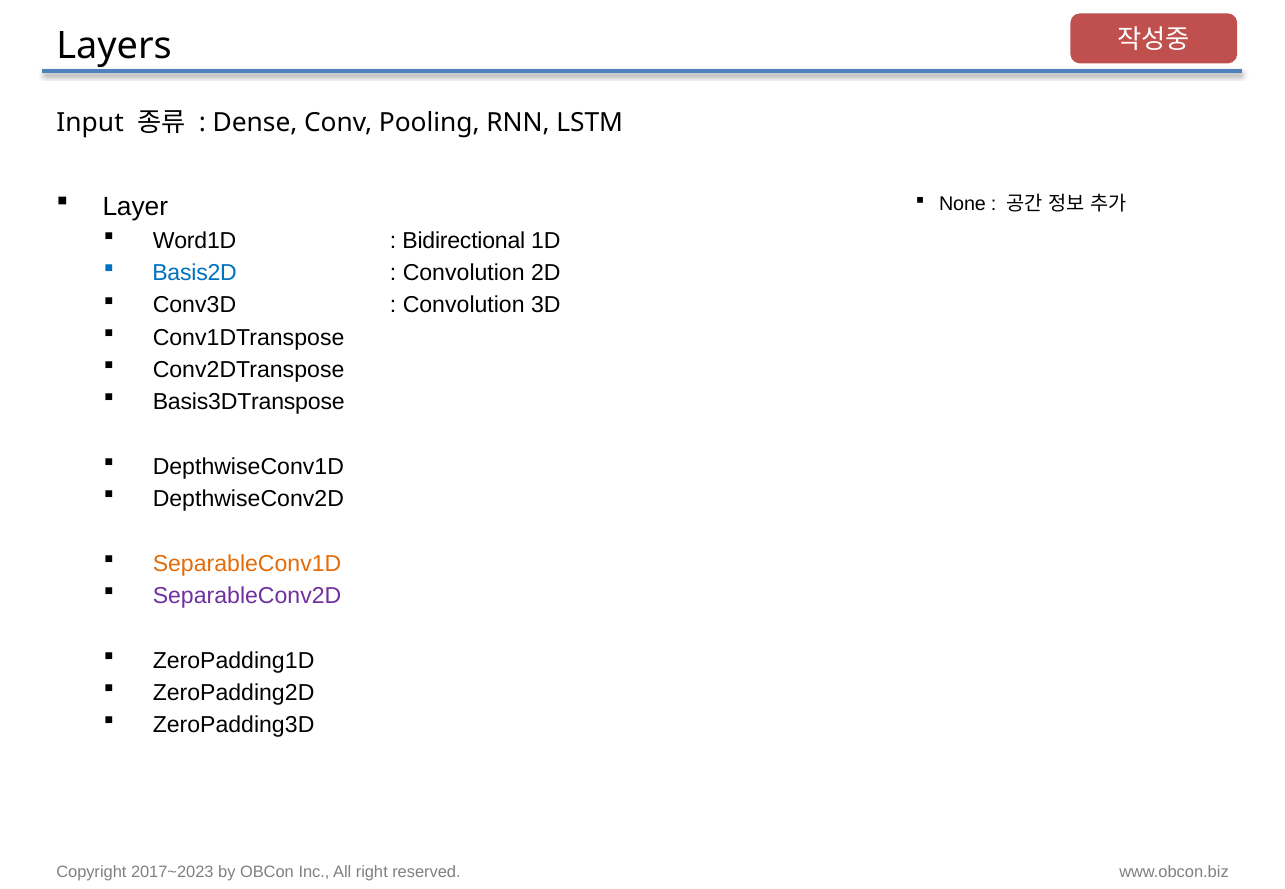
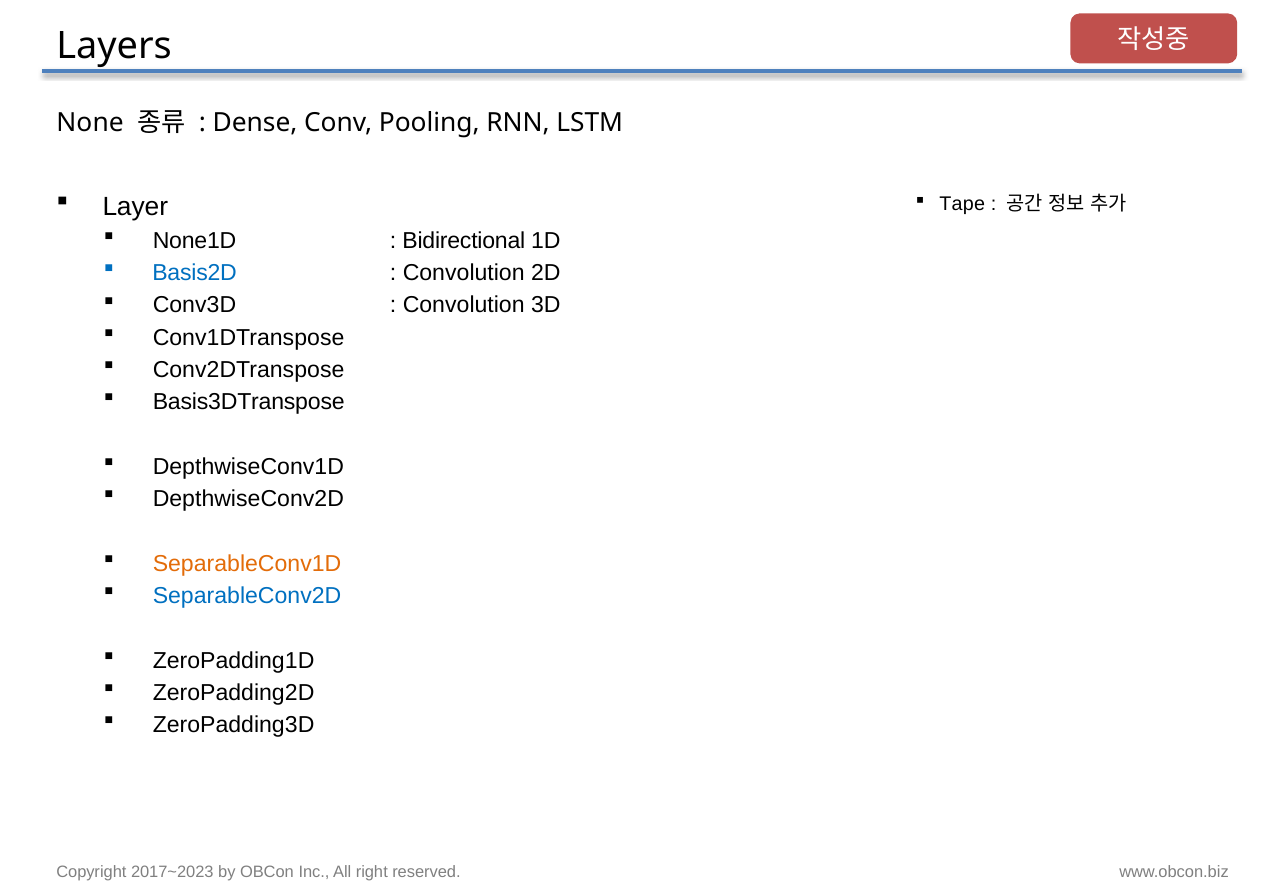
Input: Input -> None
None: None -> Tape
Word1D: Word1D -> None1D
SeparableConv2D colour: purple -> blue
